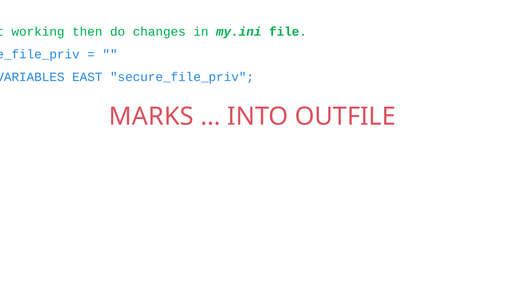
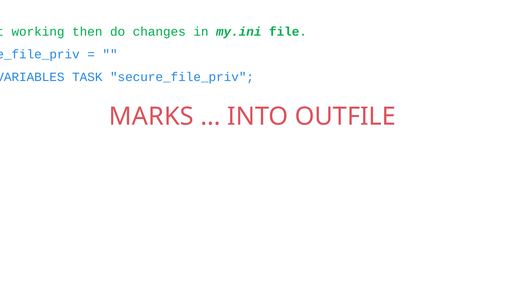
EAST: EAST -> TASK
